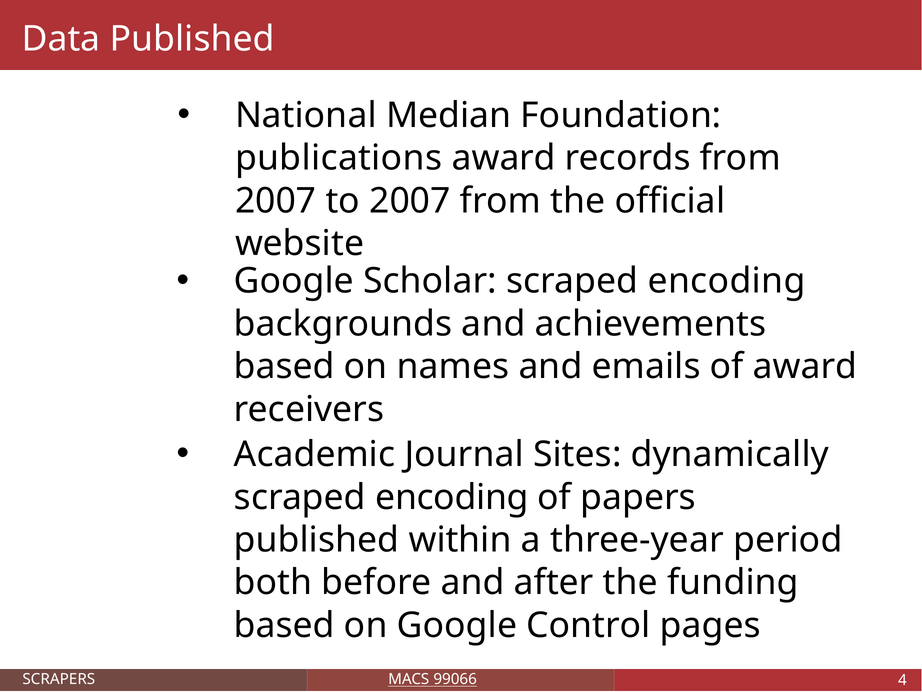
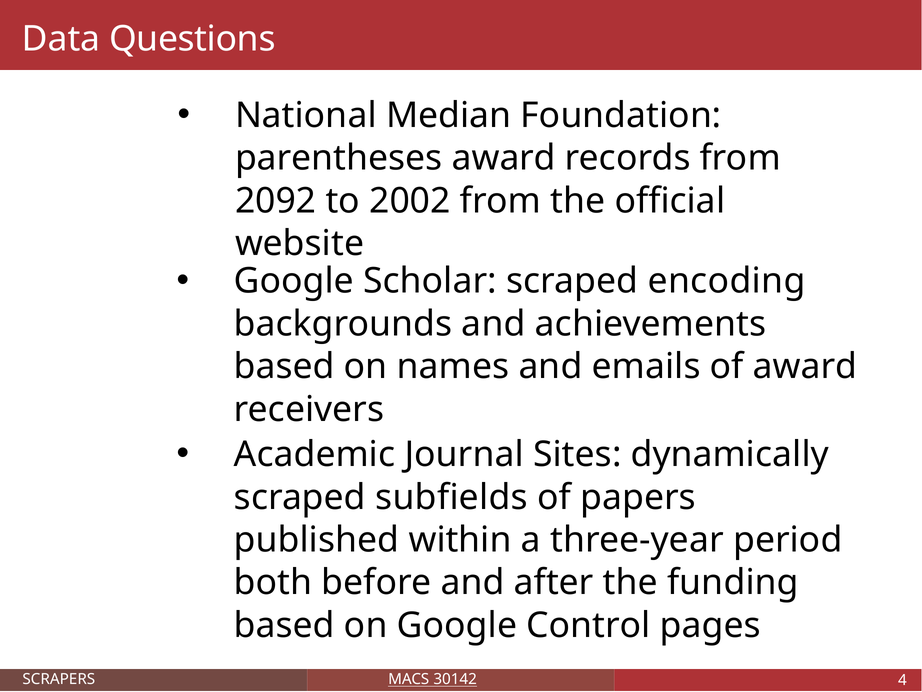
Data Published: Published -> Questions
publications: publications -> parentheses
2007 at (276, 201): 2007 -> 2092
to 2007: 2007 -> 2002
encoding at (452, 497): encoding -> subfields
99066: 99066 -> 30142
